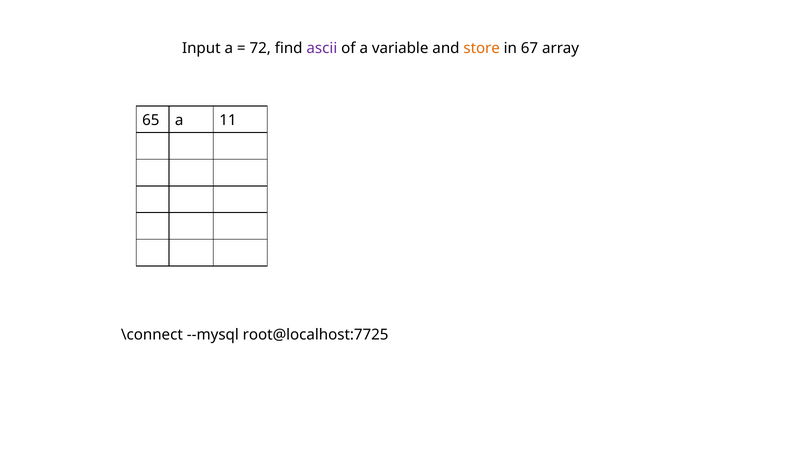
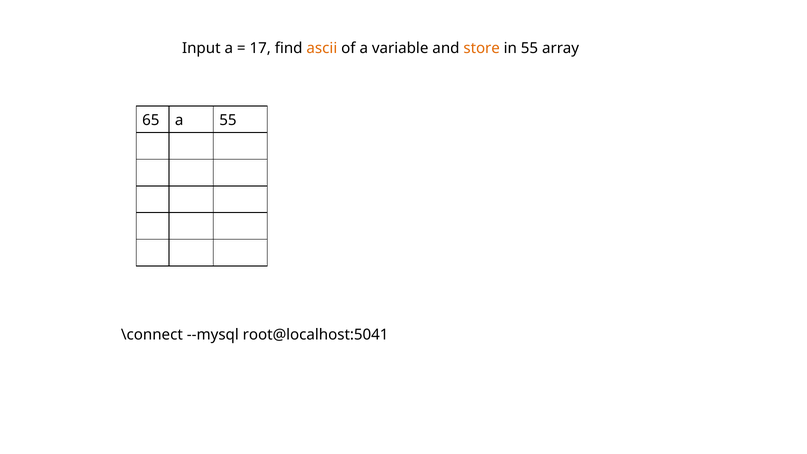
72: 72 -> 17
ascii colour: purple -> orange
in 67: 67 -> 55
a 11: 11 -> 55
root@localhost:7725: root@localhost:7725 -> root@localhost:5041
